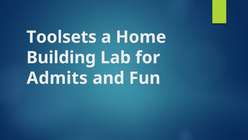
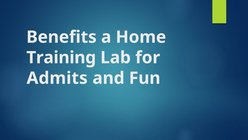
Toolsets: Toolsets -> Benefits
Building: Building -> Training
